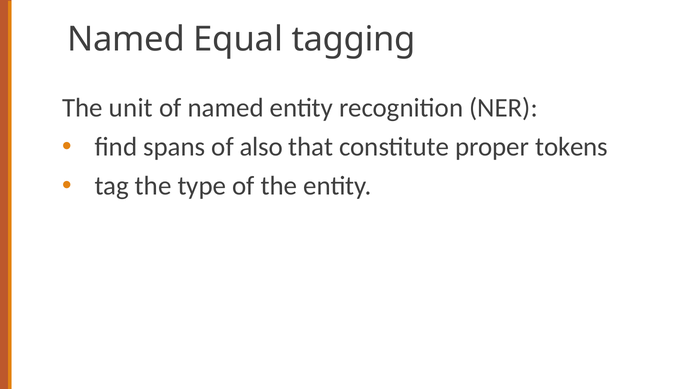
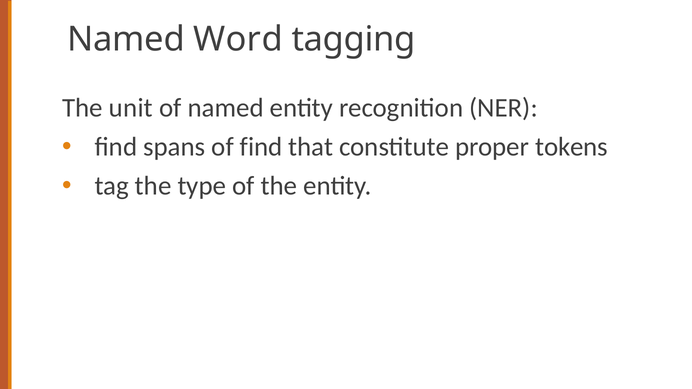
Equal: Equal -> Word
of also: also -> find
